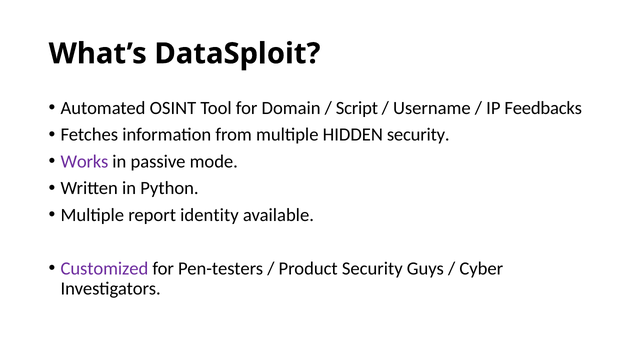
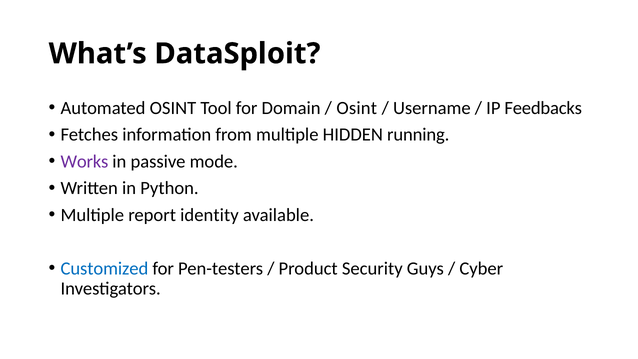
Script at (357, 108): Script -> Osint
HIDDEN security: security -> running
Customized colour: purple -> blue
